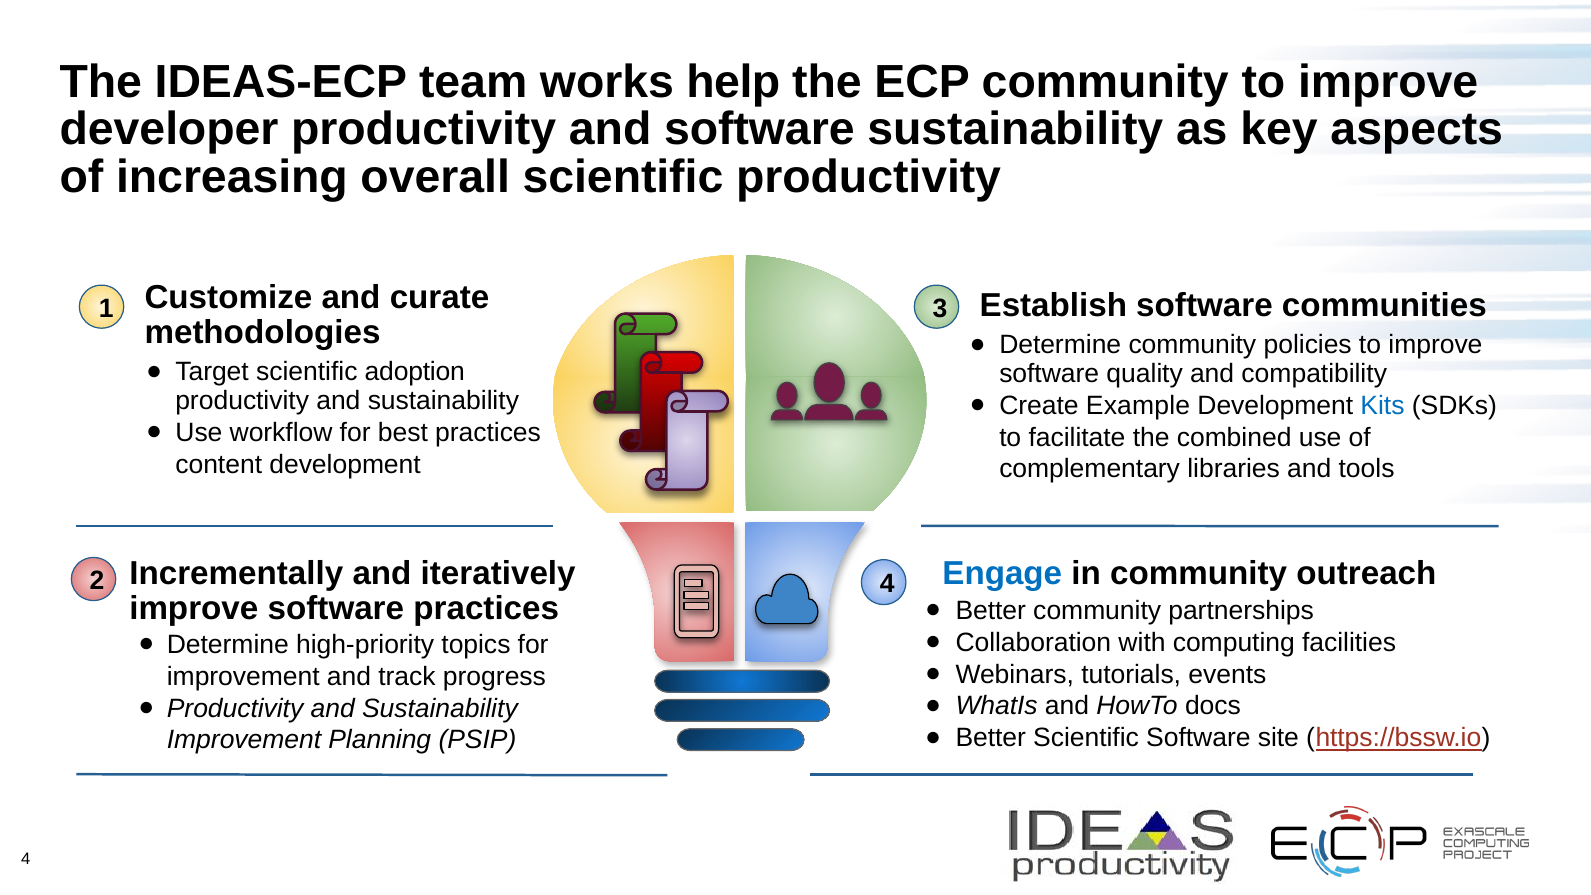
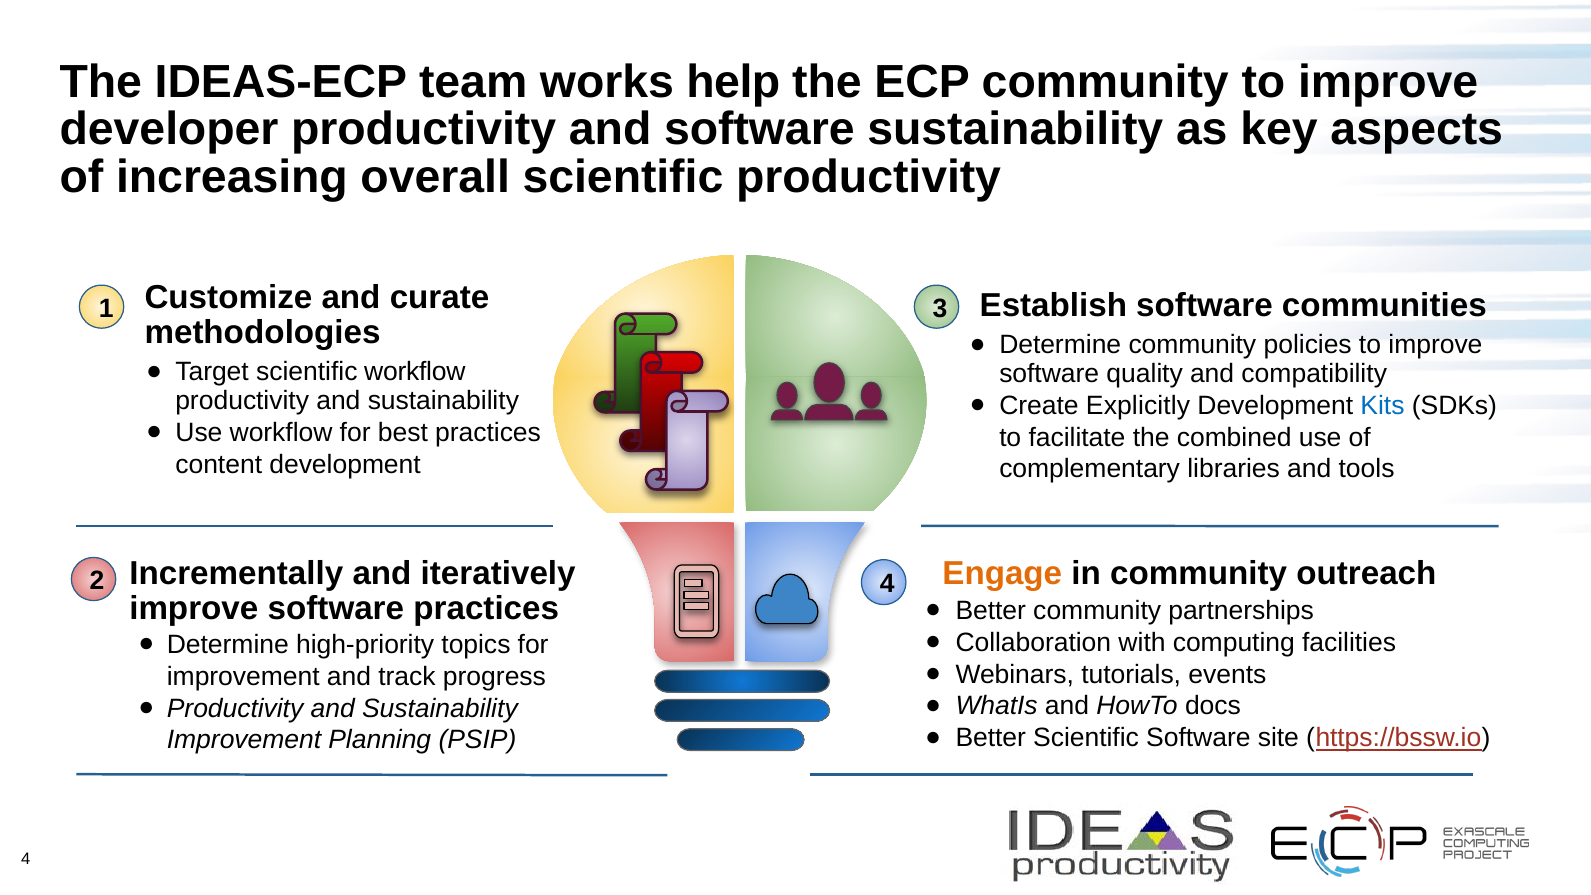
scientific adoption: adoption -> workflow
Example: Example -> Explicitly
Engage colour: blue -> orange
